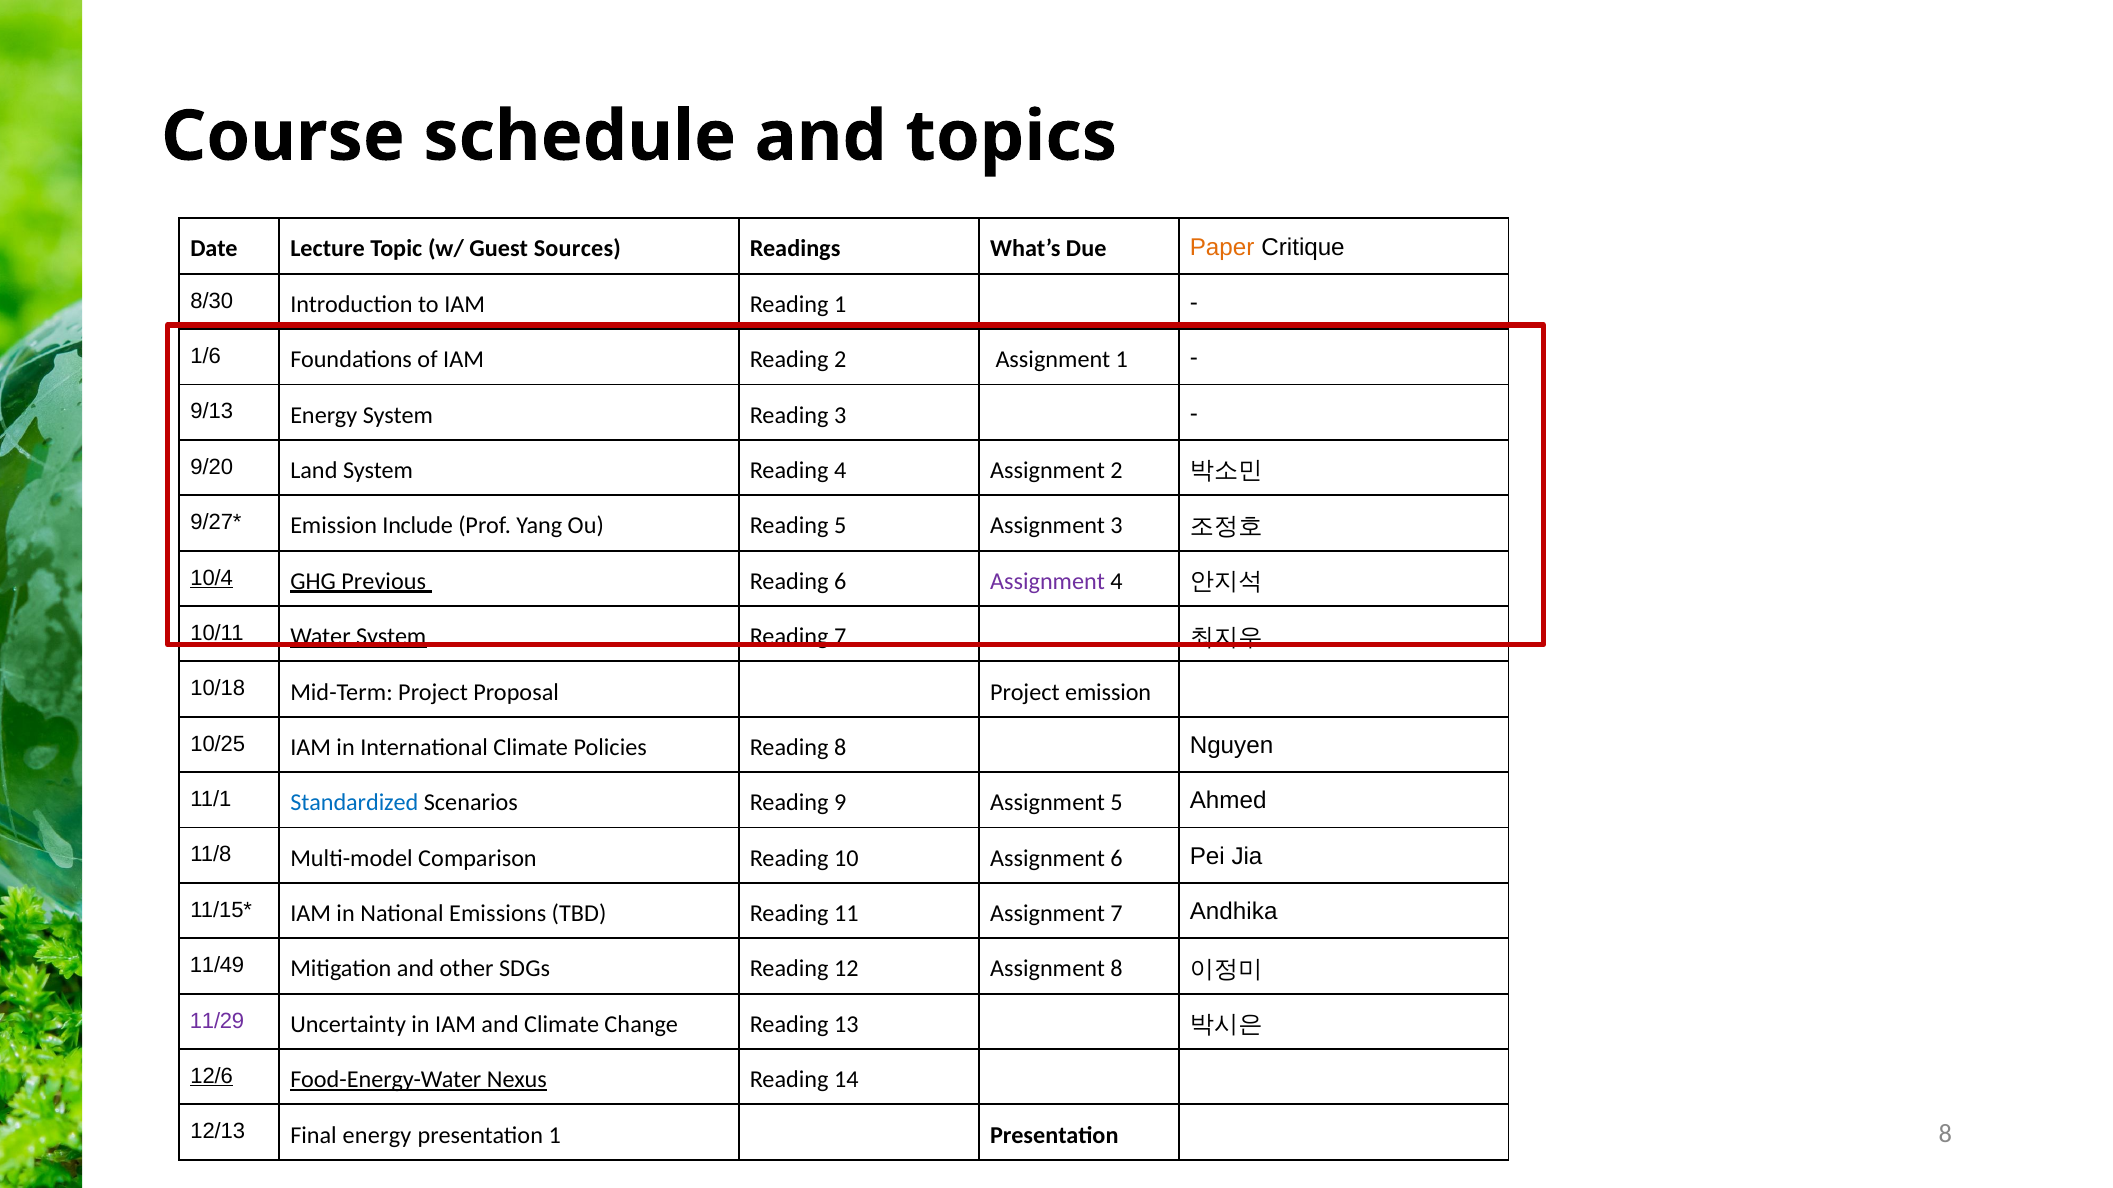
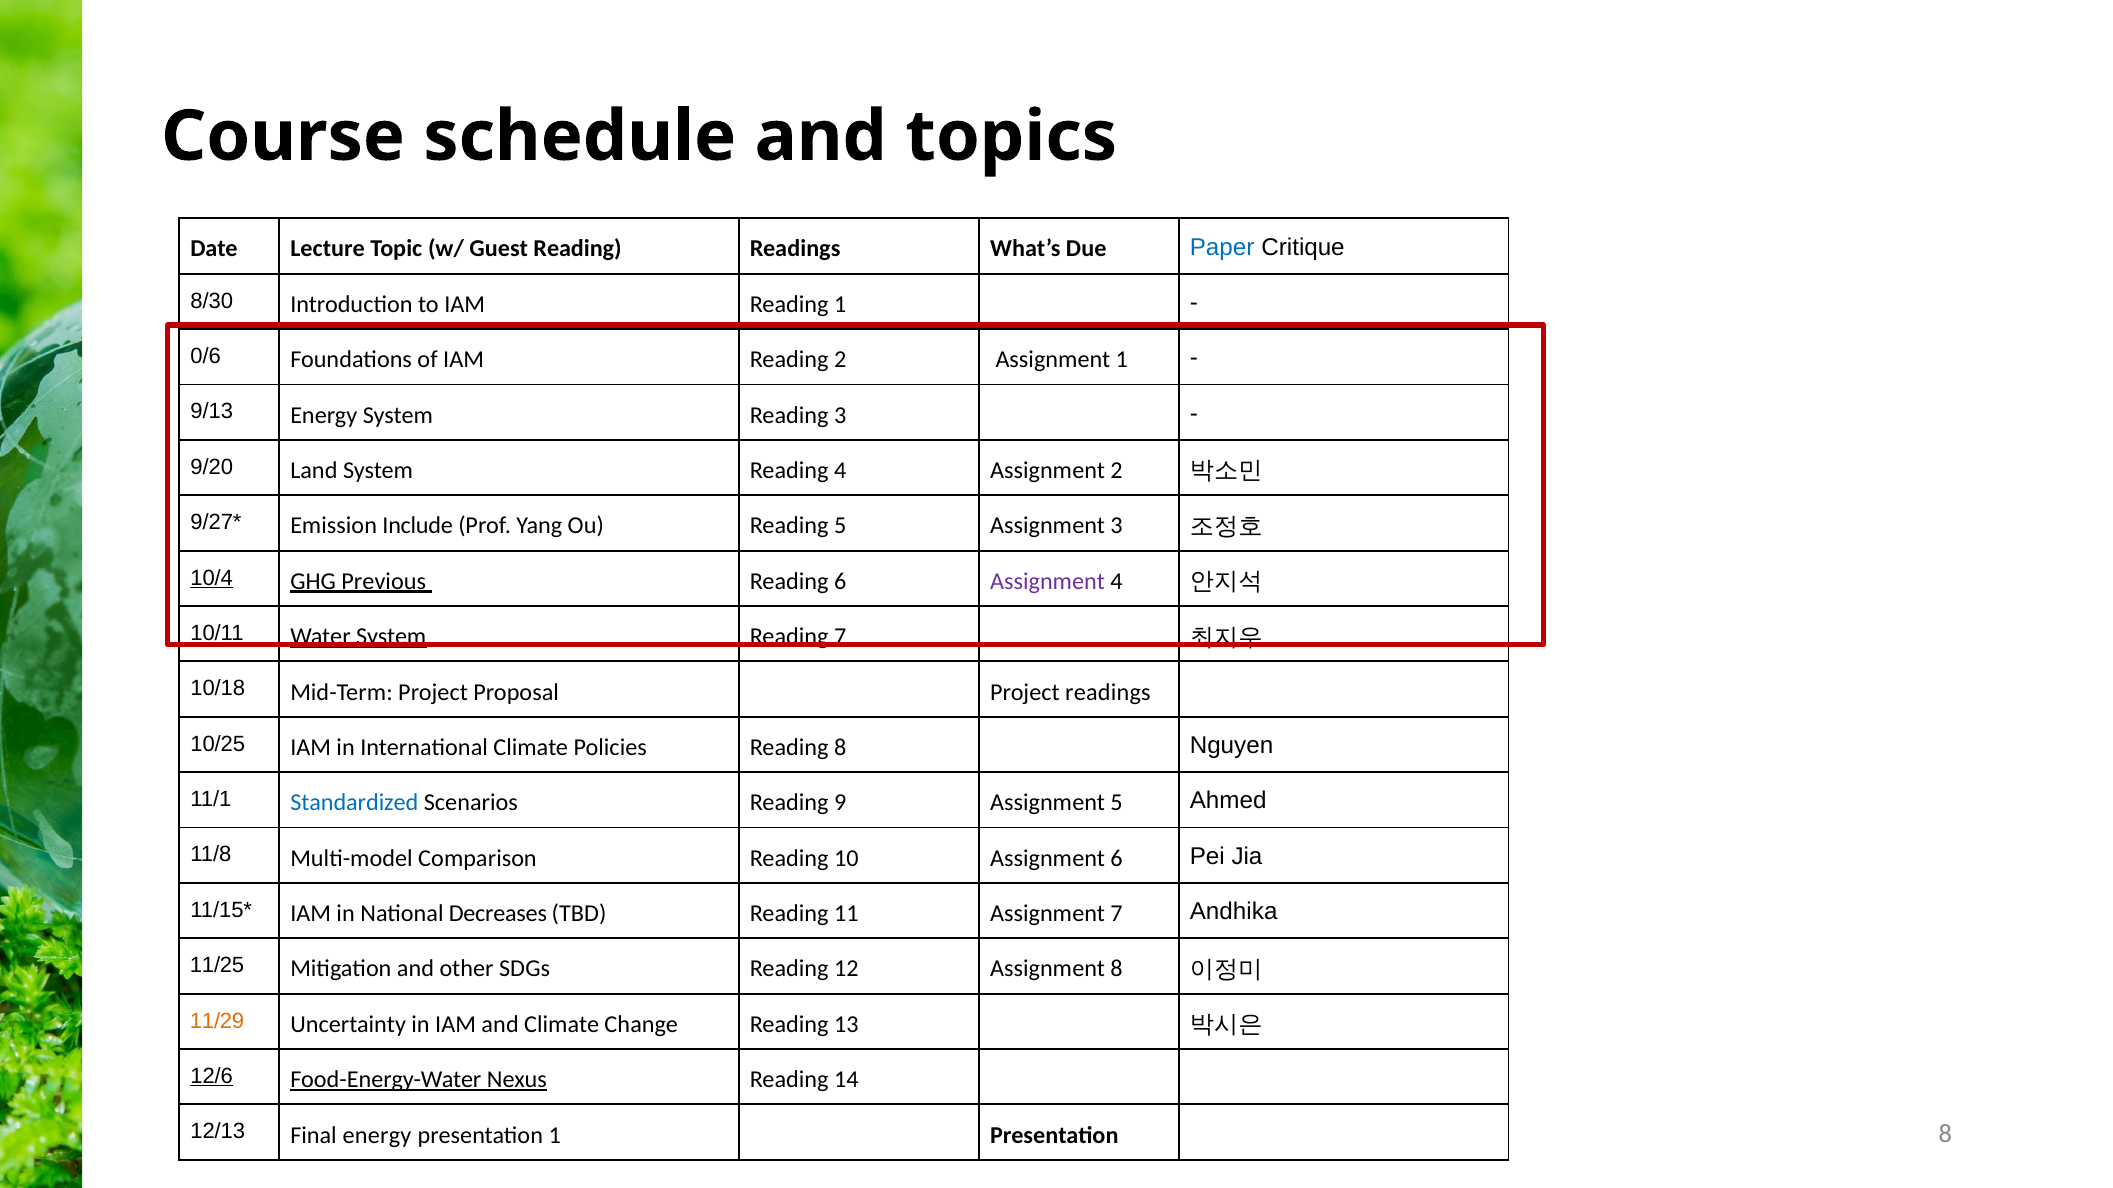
Guest Sources: Sources -> Reading
Paper colour: orange -> blue
1/6: 1/6 -> 0/6
Project emission: emission -> readings
Emissions: Emissions -> Decreases
11/49: 11/49 -> 11/25
11/29 colour: purple -> orange
